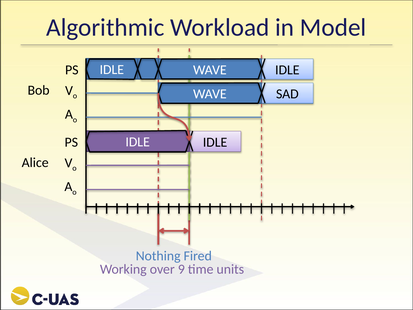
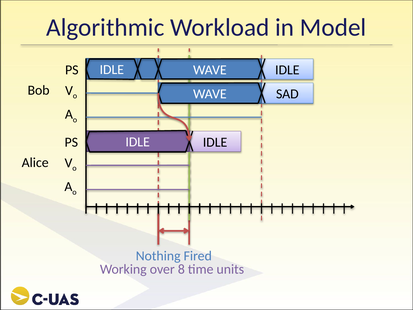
9: 9 -> 8
